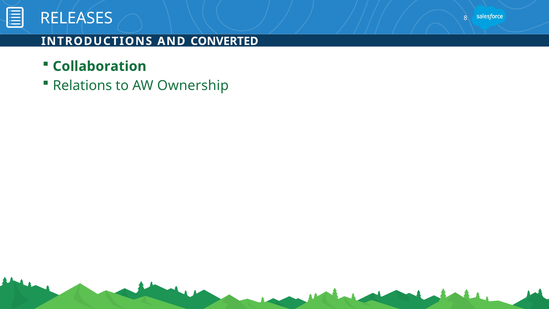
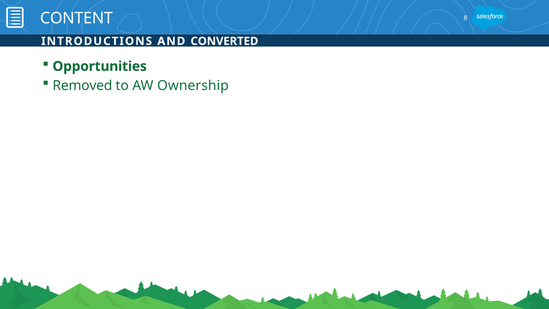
RELEASES: RELEASES -> CONTENT
Collaboration: Collaboration -> Opportunities
Relations: Relations -> Removed
